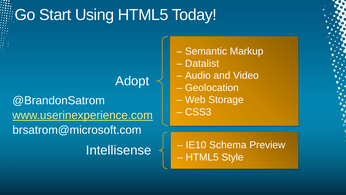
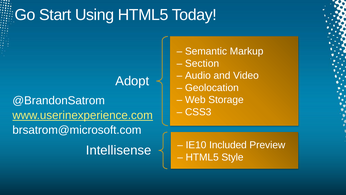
Datalist: Datalist -> Section
Schema: Schema -> Included
